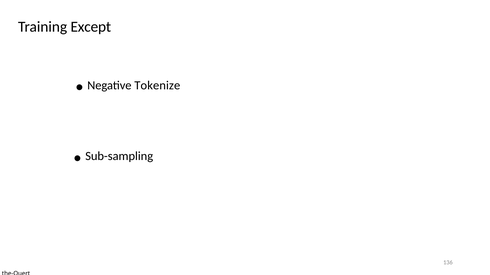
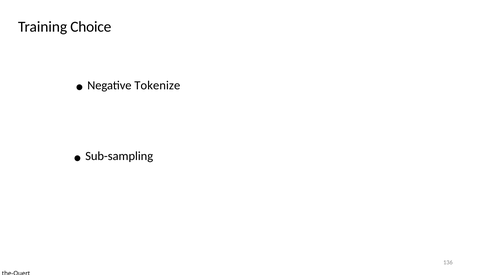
Except: Except -> Choice
